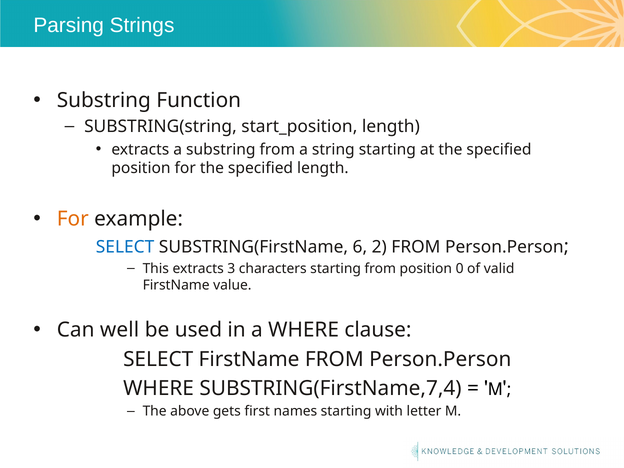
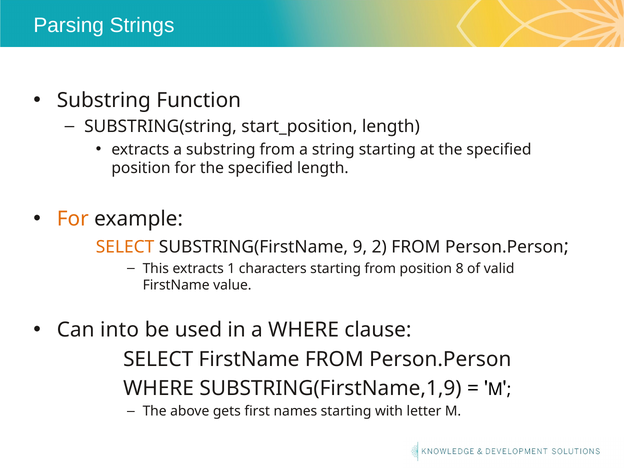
SELECT at (125, 247) colour: blue -> orange
6: 6 -> 9
3: 3 -> 1
0: 0 -> 8
well: well -> into
SUBSTRING(FirstName,7,4: SUBSTRING(FirstName,7,4 -> SUBSTRING(FirstName,1,9
